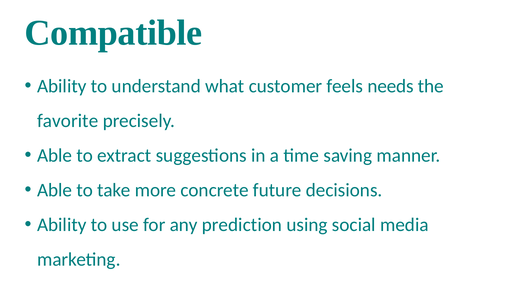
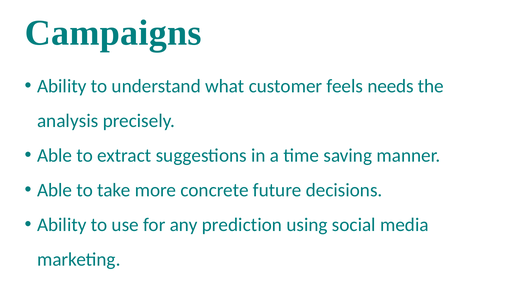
Compatible: Compatible -> Campaigns
favorite: favorite -> analysis
